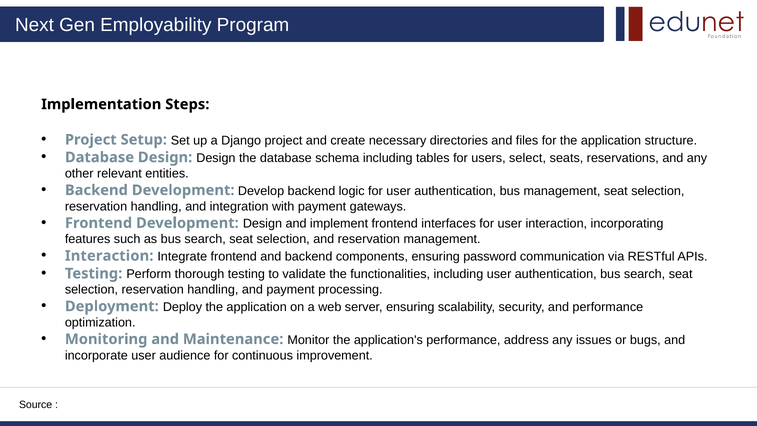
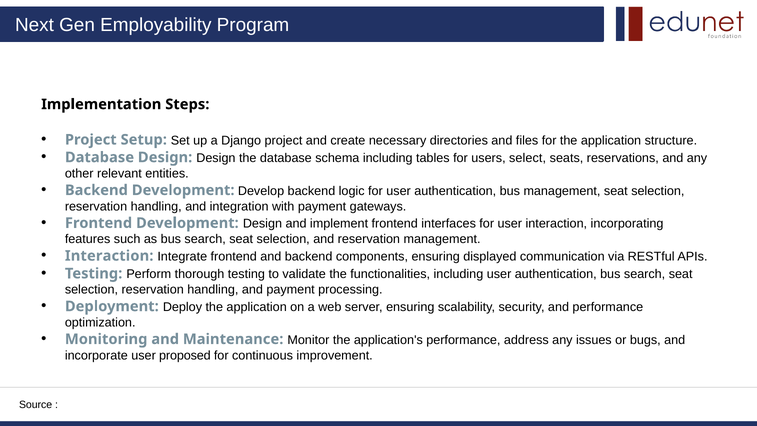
password: password -> displayed
audience: audience -> proposed
